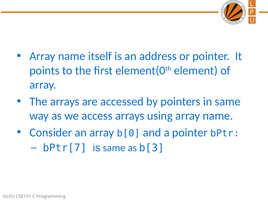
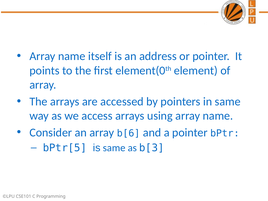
b[0: b[0 -> b[6
bPtr[7: bPtr[7 -> bPtr[5
